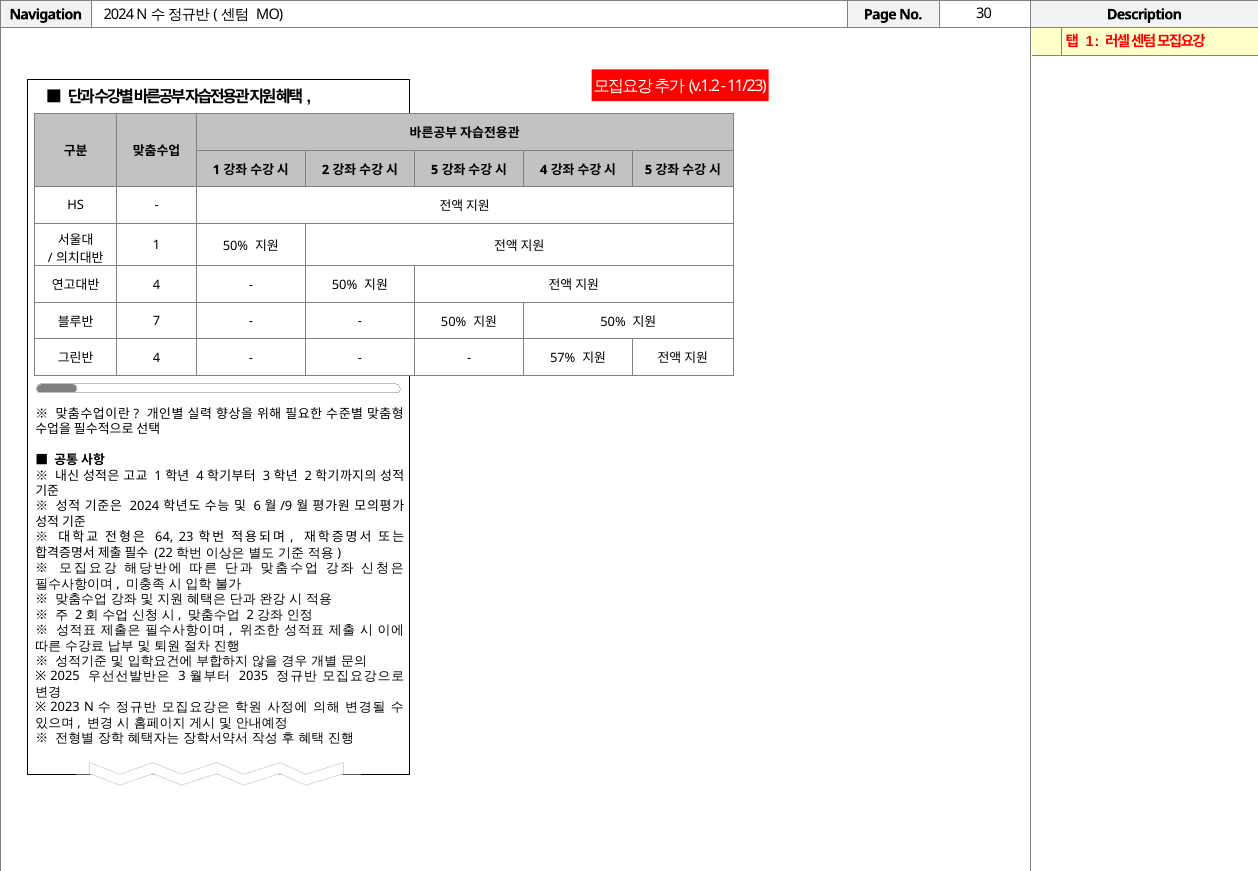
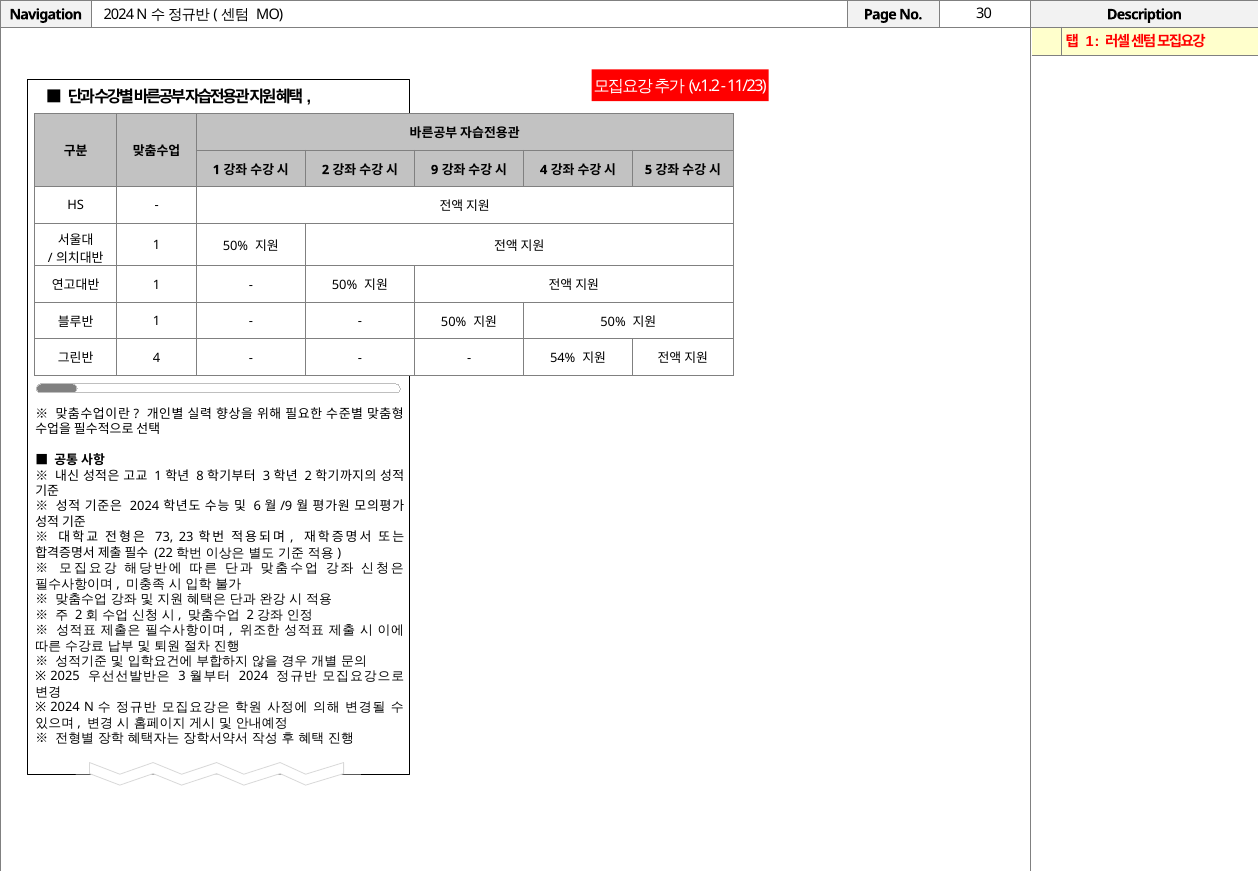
5 at (435, 170): 5 -> 9
4 at (157, 285): 4 -> 1
7 at (157, 321): 7 -> 1
57%: 57% -> 54%
4 at (200, 476): 4 -> 8
64: 64 -> 73
2035 at (254, 677): 2035 -> 2024
2023 at (65, 708): 2023 -> 2024
